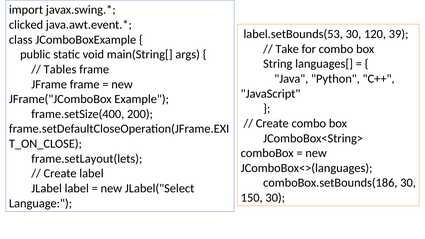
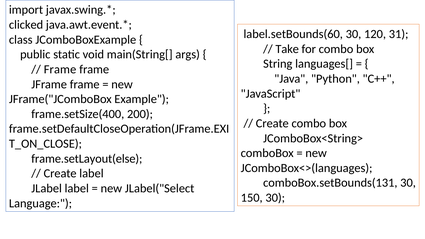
label.setBounds(53: label.setBounds(53 -> label.setBounds(60
39: 39 -> 31
Tables at (60, 69): Tables -> Frame
frame.setLayout(lets: frame.setLayout(lets -> frame.setLayout(else
comboBox.setBounds(186: comboBox.setBounds(186 -> comboBox.setBounds(131
